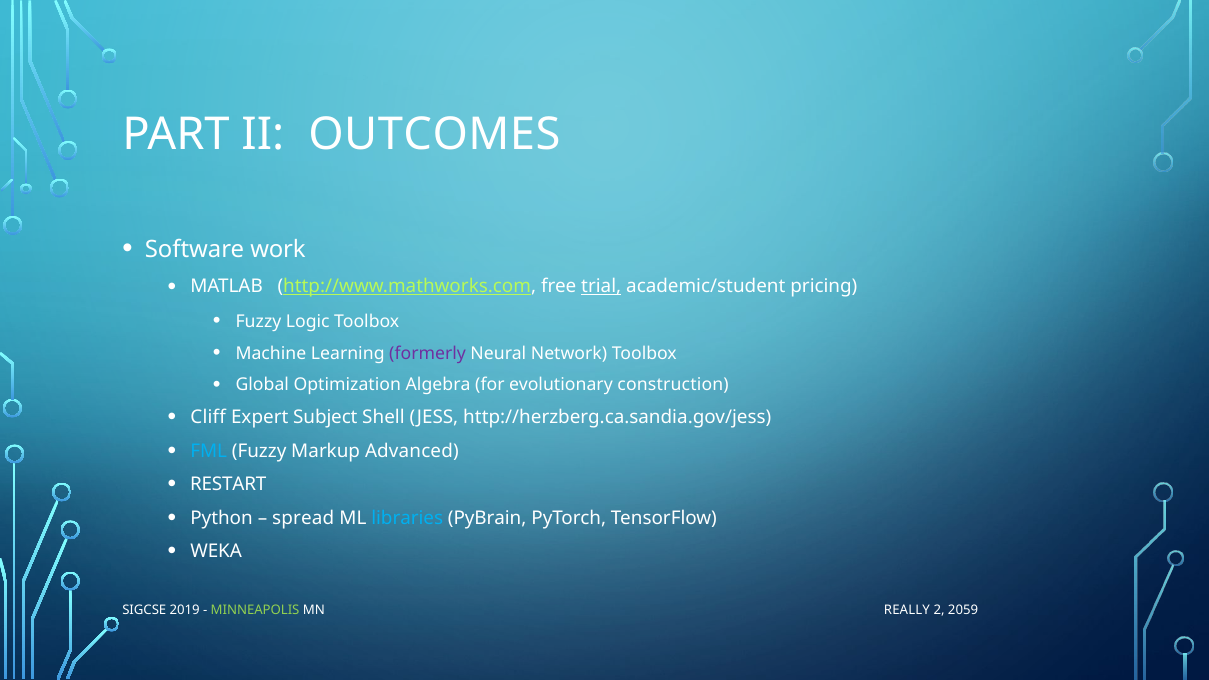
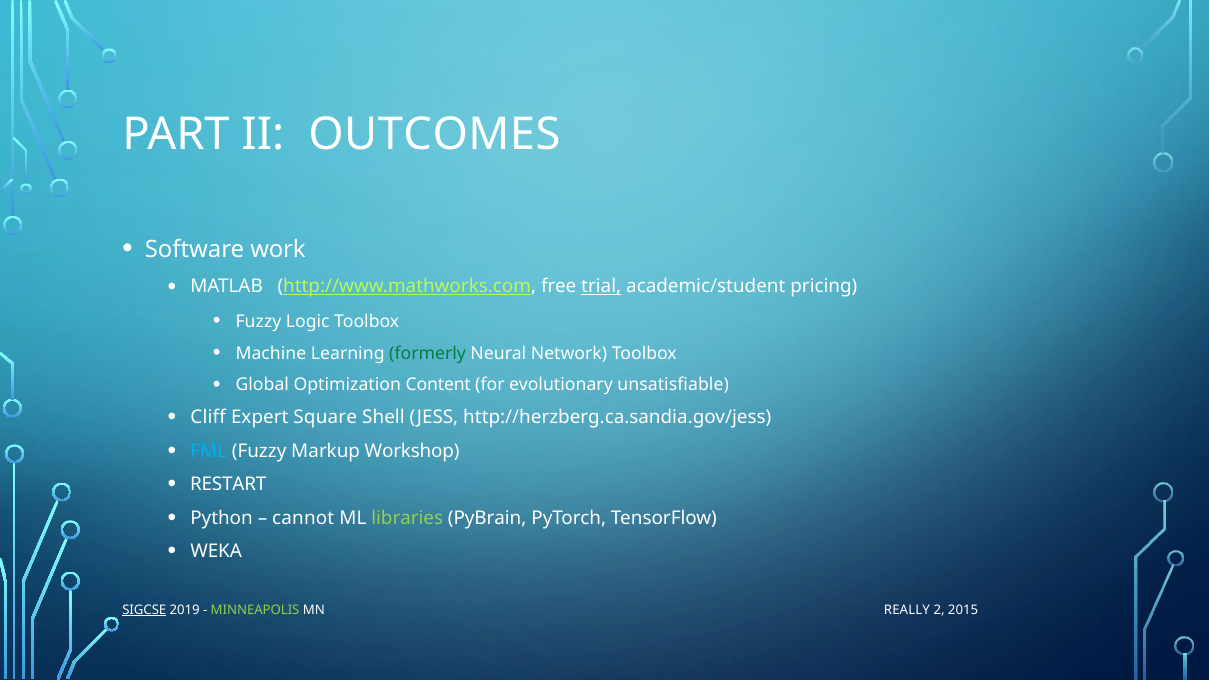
formerly colour: purple -> green
Algebra: Algebra -> Content
construction: construction -> unsatisfiable
Subject: Subject -> Square
Advanced: Advanced -> Workshop
spread: spread -> cannot
libraries colour: light blue -> light green
SIGCSE underline: none -> present
2059: 2059 -> 2015
